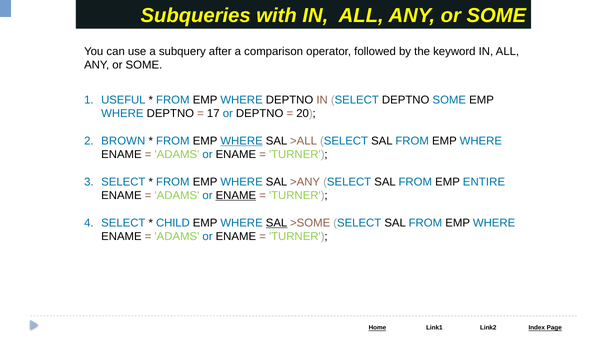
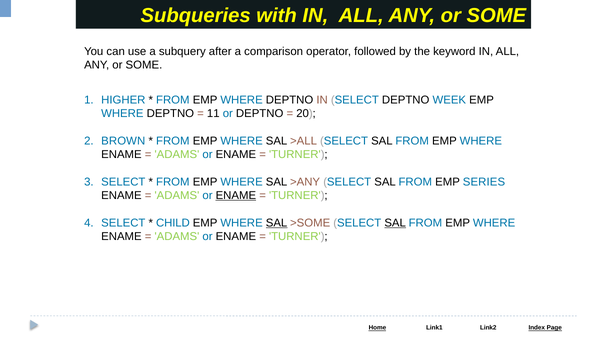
USEFUL: USEFUL -> HIGHER
DEPTNO SOME: SOME -> WEEK
17: 17 -> 11
WHERE at (242, 141) underline: present -> none
ENTIRE: ENTIRE -> SERIES
SAL at (395, 223) underline: none -> present
